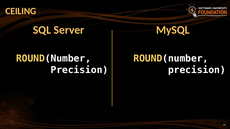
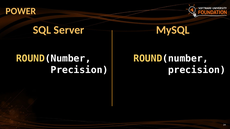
CEILING: CEILING -> POWER
